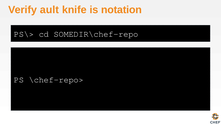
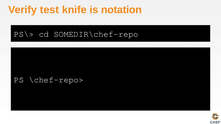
ault: ault -> test
